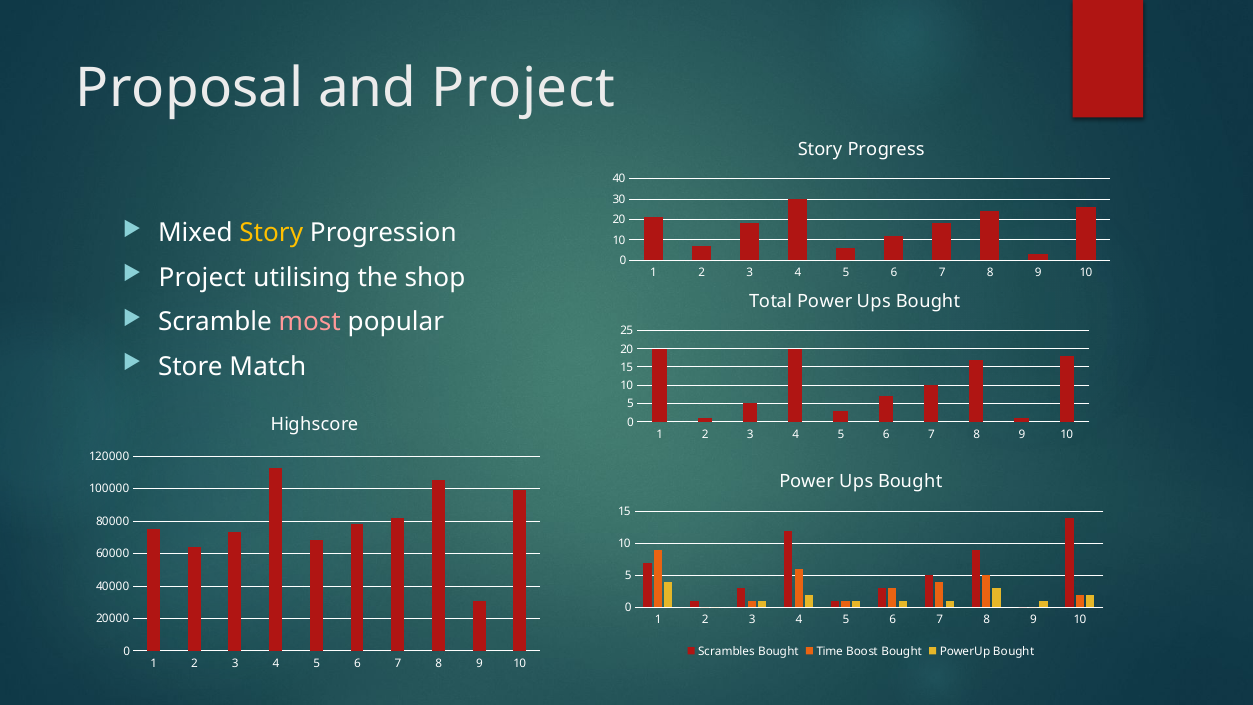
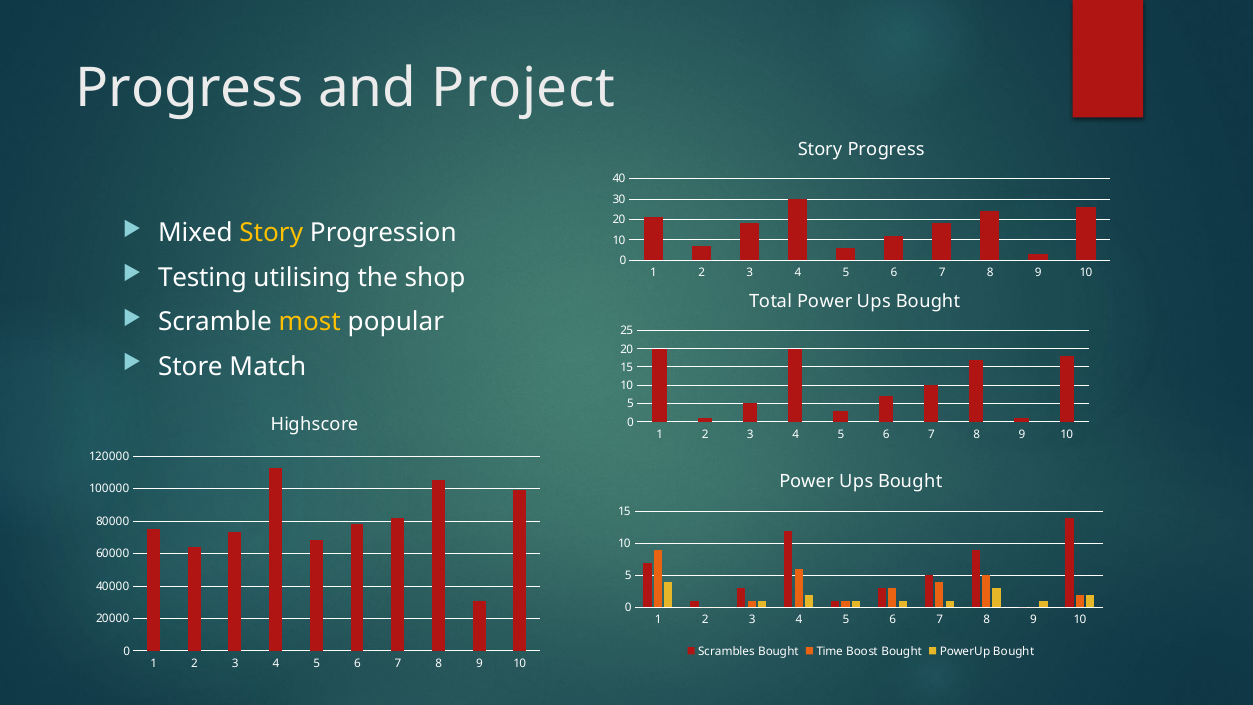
Proposal at (190, 88): Proposal -> Progress
Project at (202, 278): Project -> Testing
most colour: pink -> yellow
